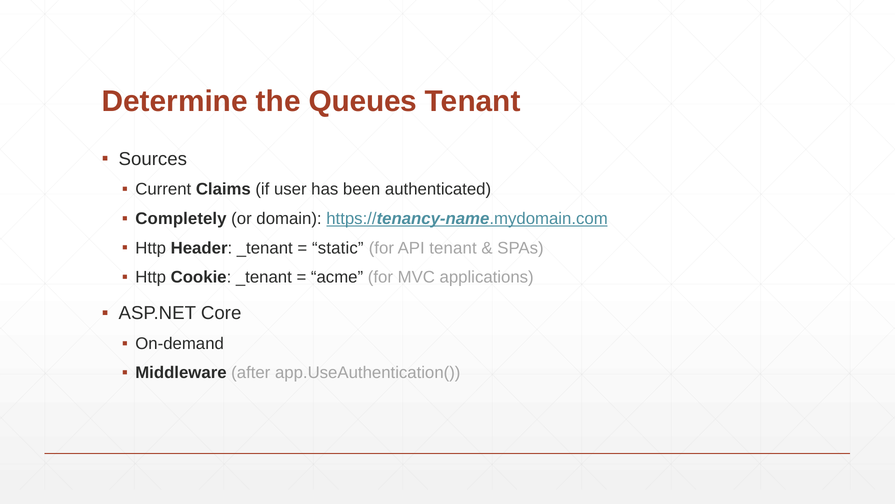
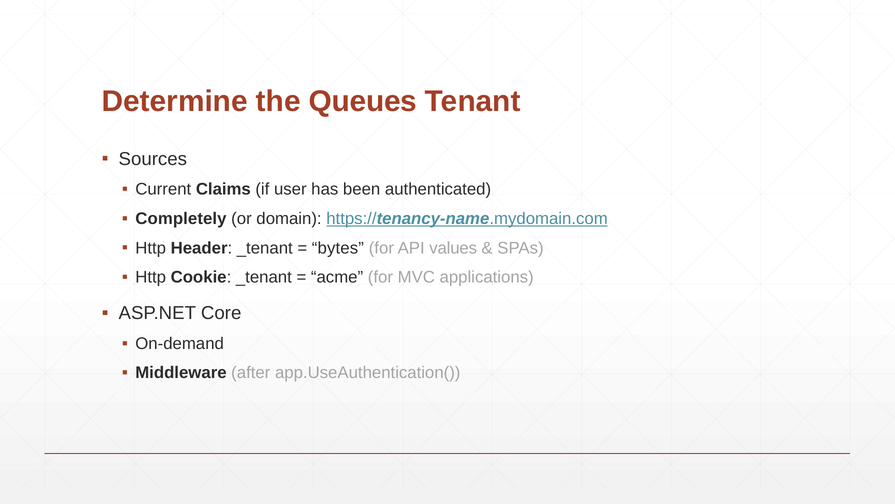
static: static -> bytes
API tenant: tenant -> values
